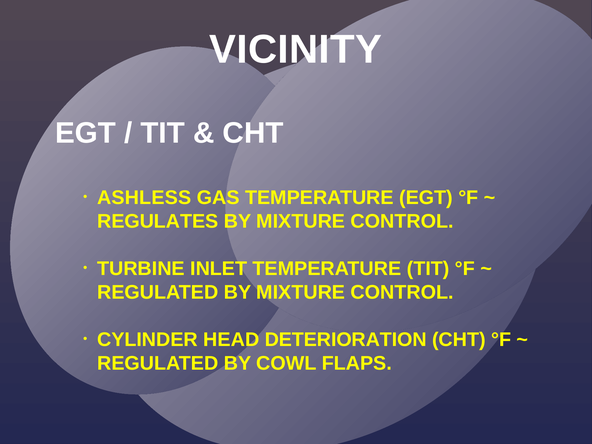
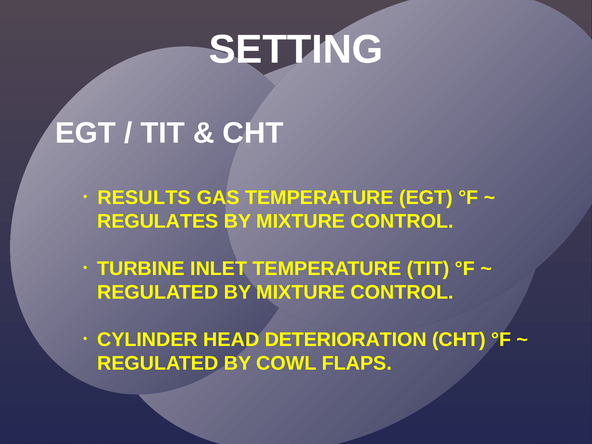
VICINITY: VICINITY -> SETTING
ASHLESS: ASHLESS -> RESULTS
